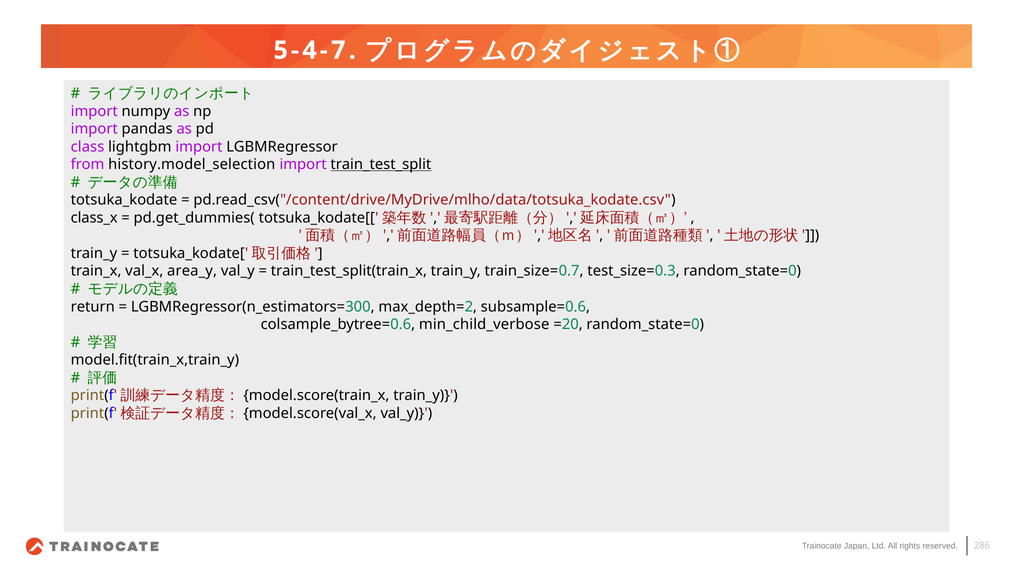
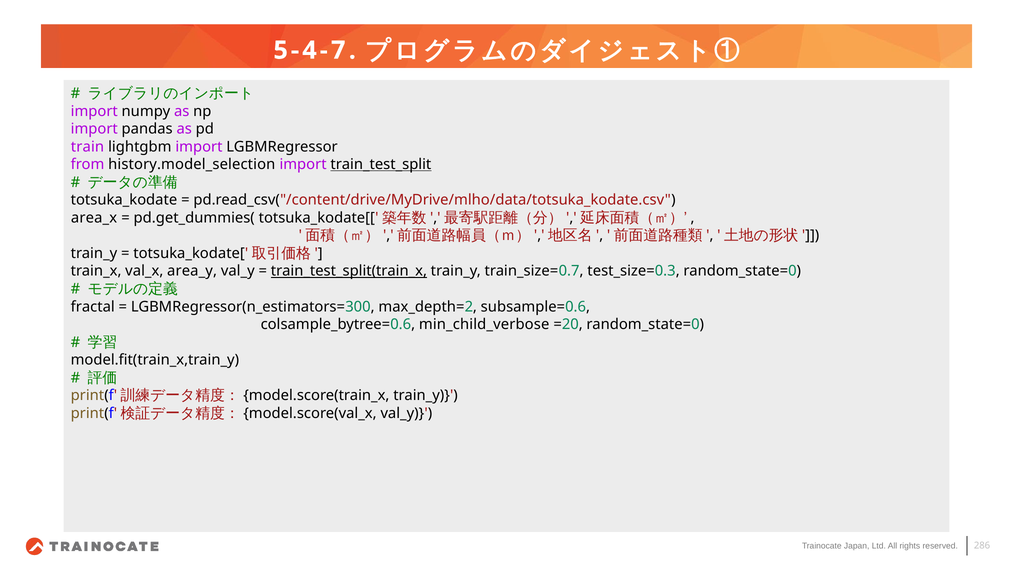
class: class -> train
class_x: class_x -> area_x
train_test_split(train_x underline: none -> present
return: return -> fractal
